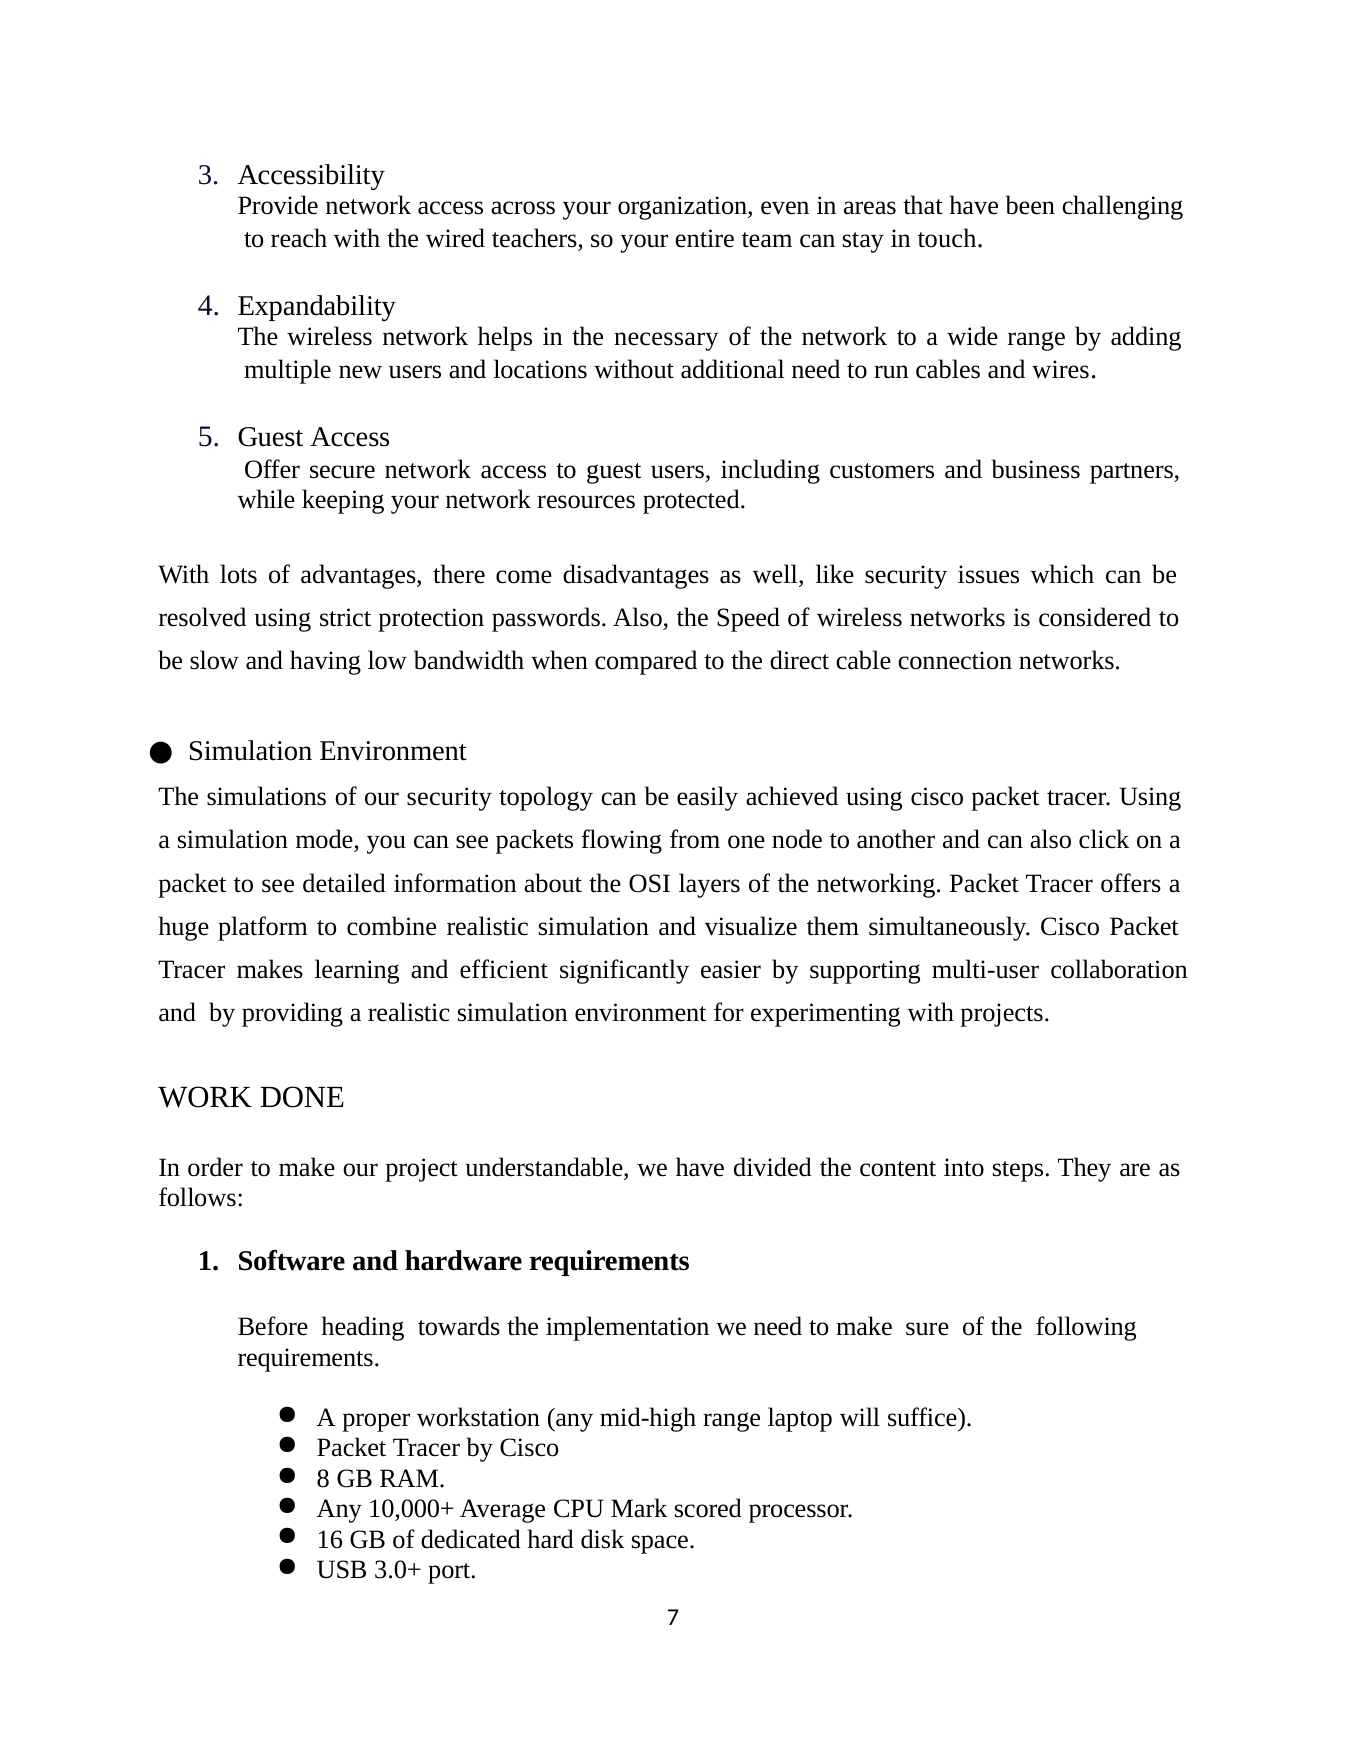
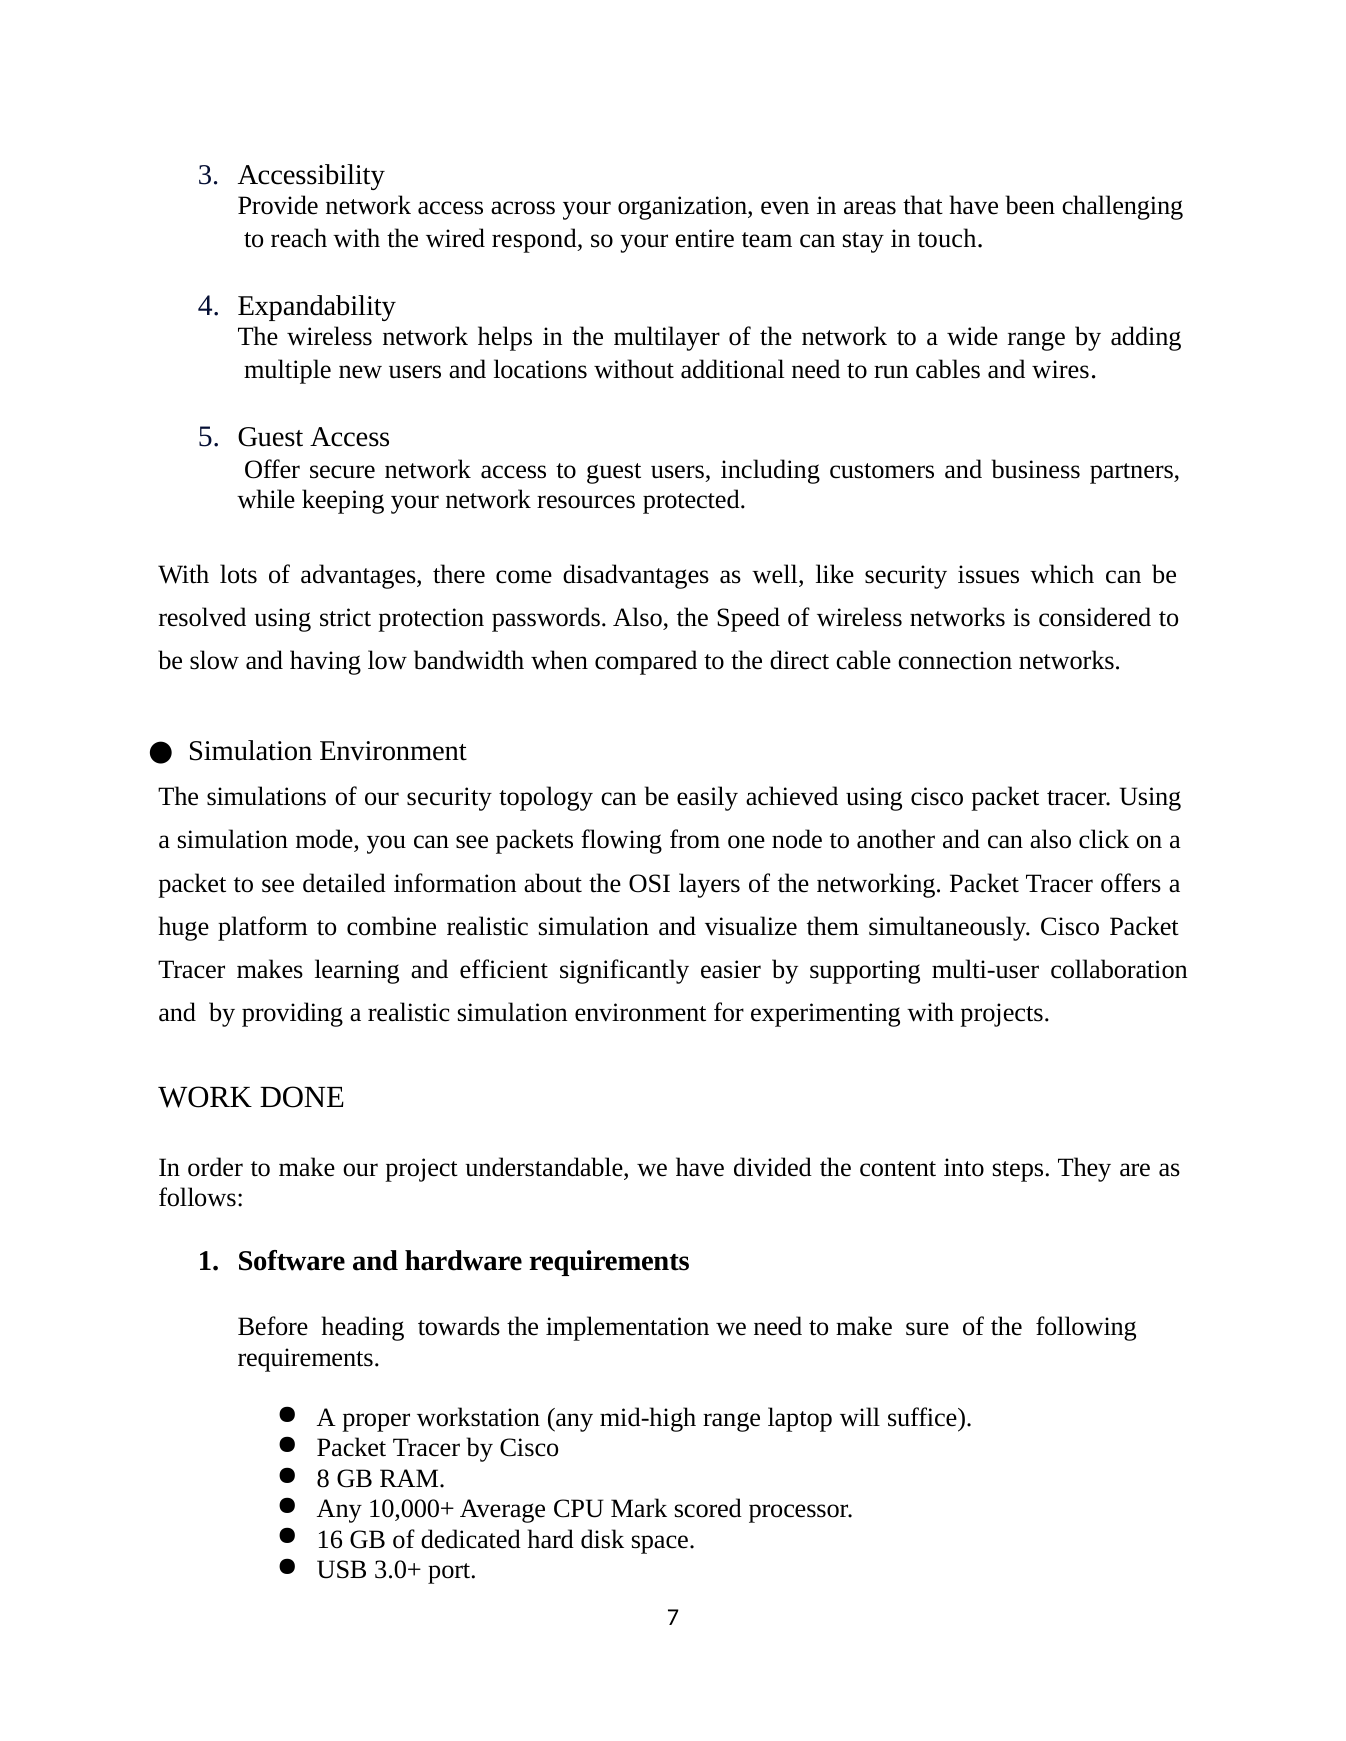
teachers: teachers -> respond
necessary: necessary -> multilayer
